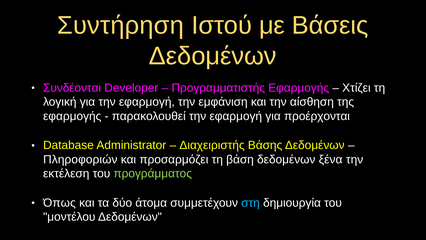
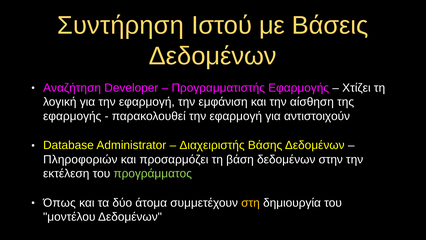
Συνδέονται: Συνδέονται -> Αναζήτηση
προέρχονται: προέρχονται -> αντιστοιχούν
ξένα: ξένα -> στην
στη colour: light blue -> yellow
